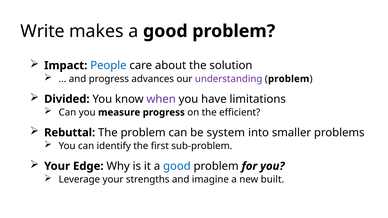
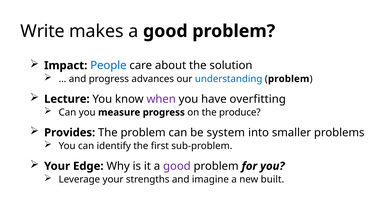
understanding colour: purple -> blue
Divided: Divided -> Lecture
limitations: limitations -> overfitting
efficient: efficient -> produce
Rebuttal: Rebuttal -> Provides
good at (177, 166) colour: blue -> purple
